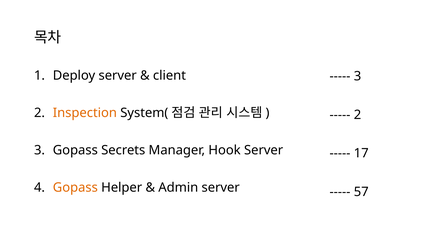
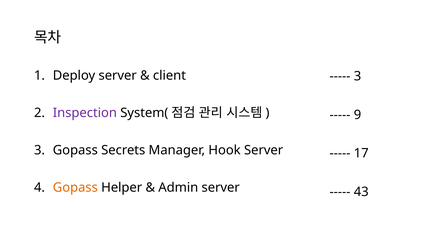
Inspection colour: orange -> purple
2 at (357, 115): 2 -> 9
57: 57 -> 43
